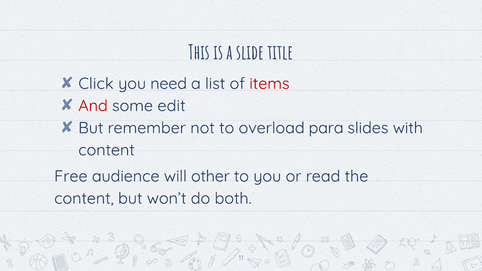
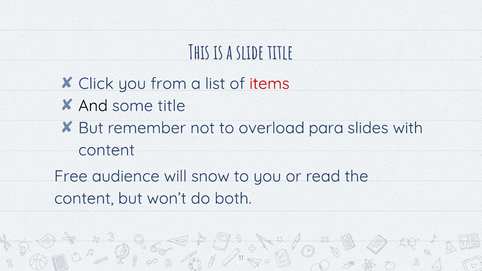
need: need -> from
And colour: red -> black
some edit: edit -> title
other: other -> snow
